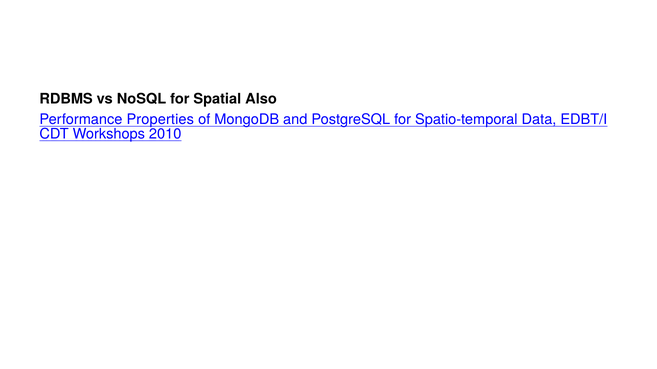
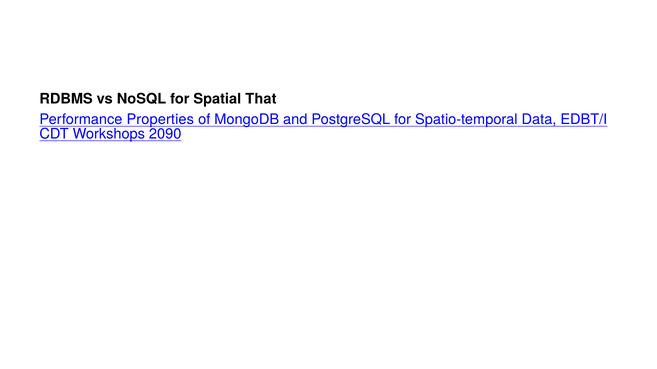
Also: Also -> That
2010: 2010 -> 2090
